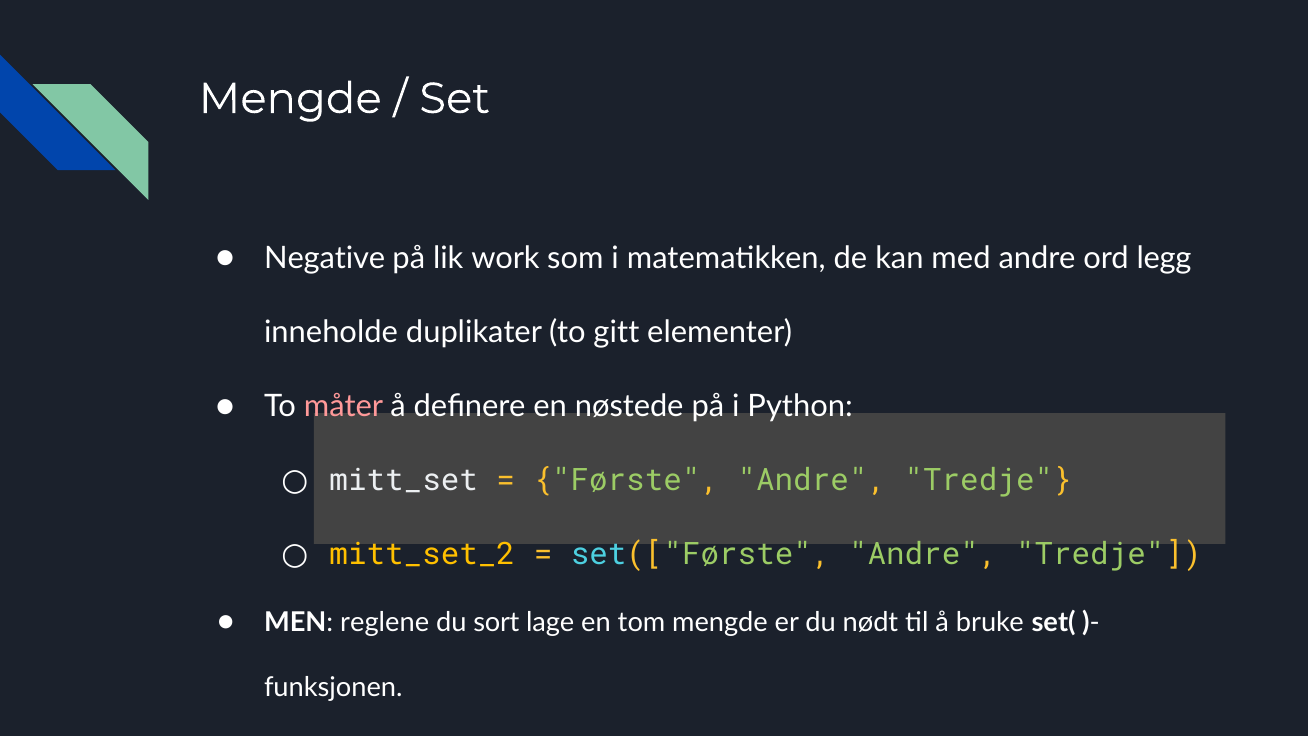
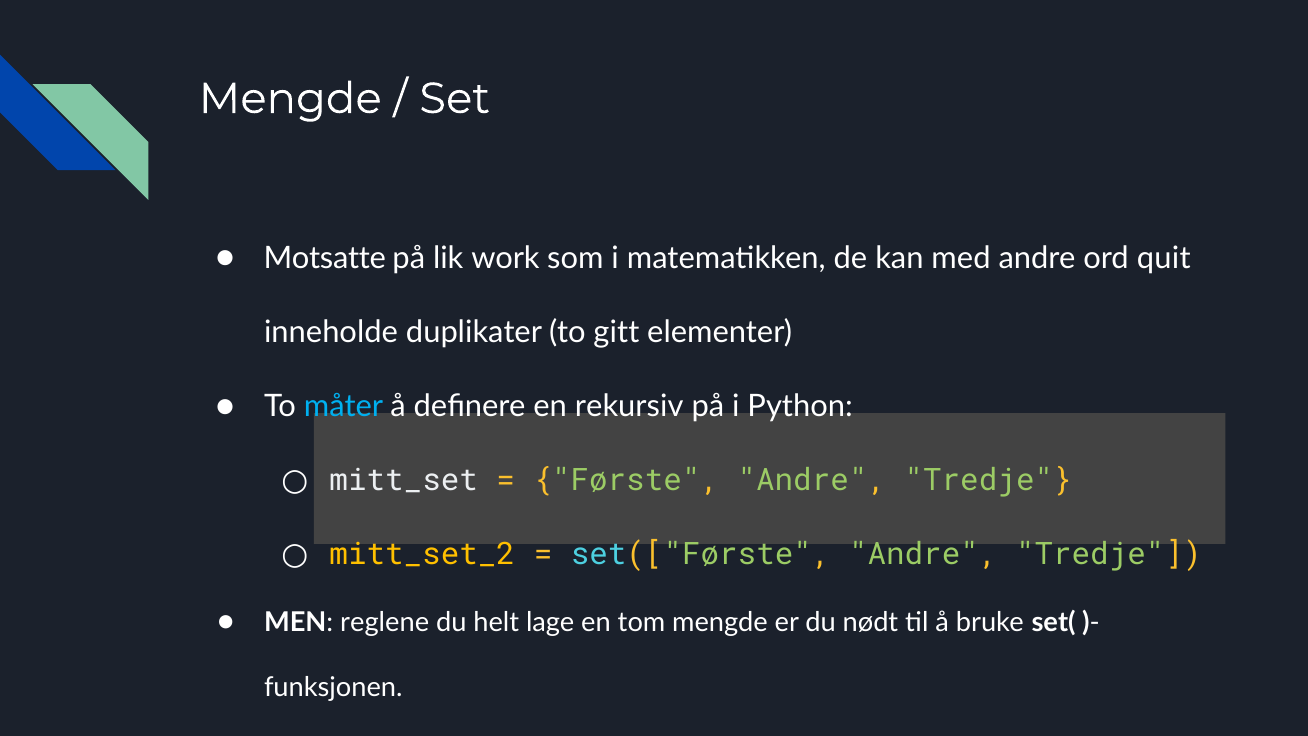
Negative: Negative -> Motsatte
legg: legg -> quit
måter colour: pink -> light blue
nøstede: nøstede -> rekursiv
sort: sort -> helt
